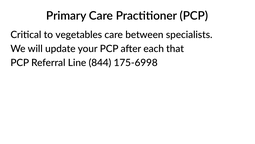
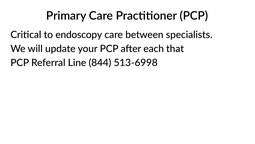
vegetables: vegetables -> endoscopy
175-6998: 175-6998 -> 513-6998
